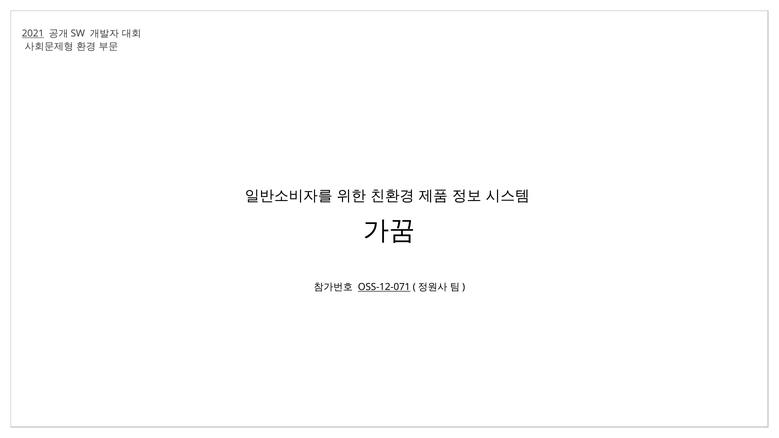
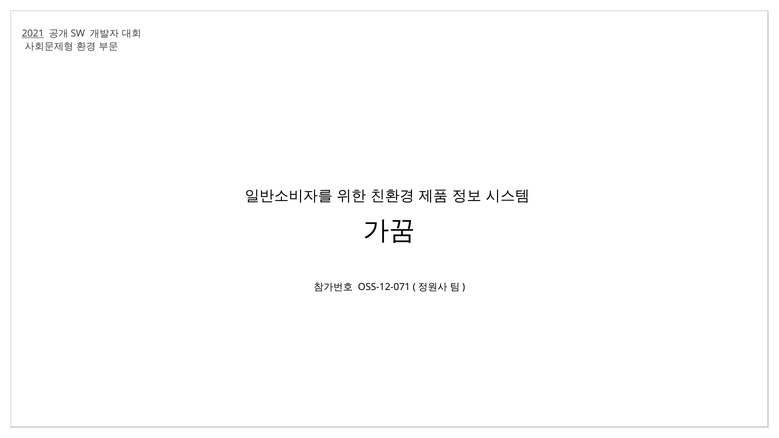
OSS-12-071 underline: present -> none
